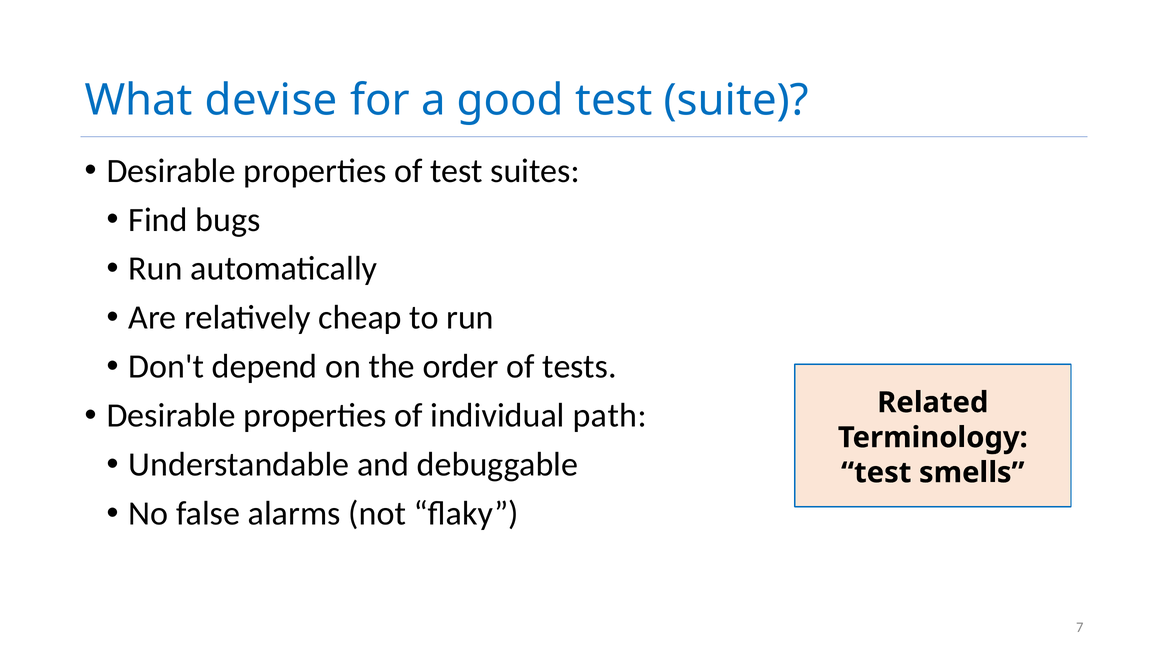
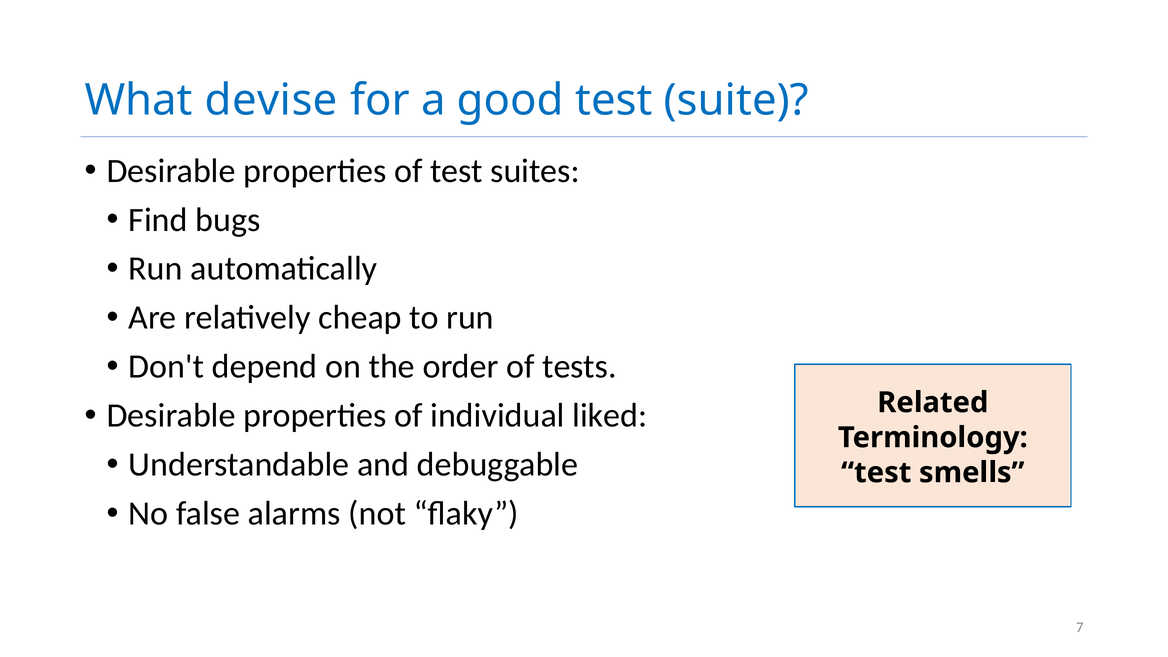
path: path -> liked
